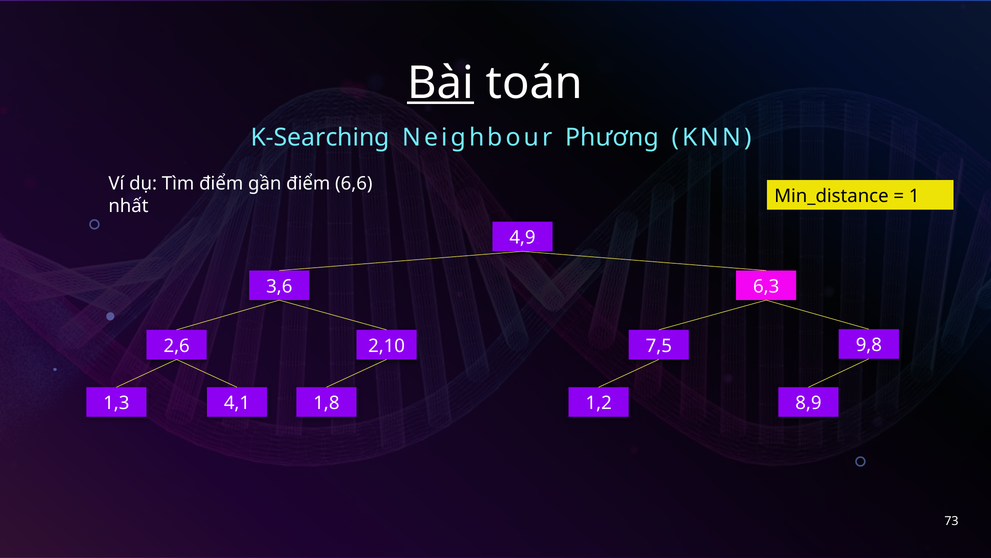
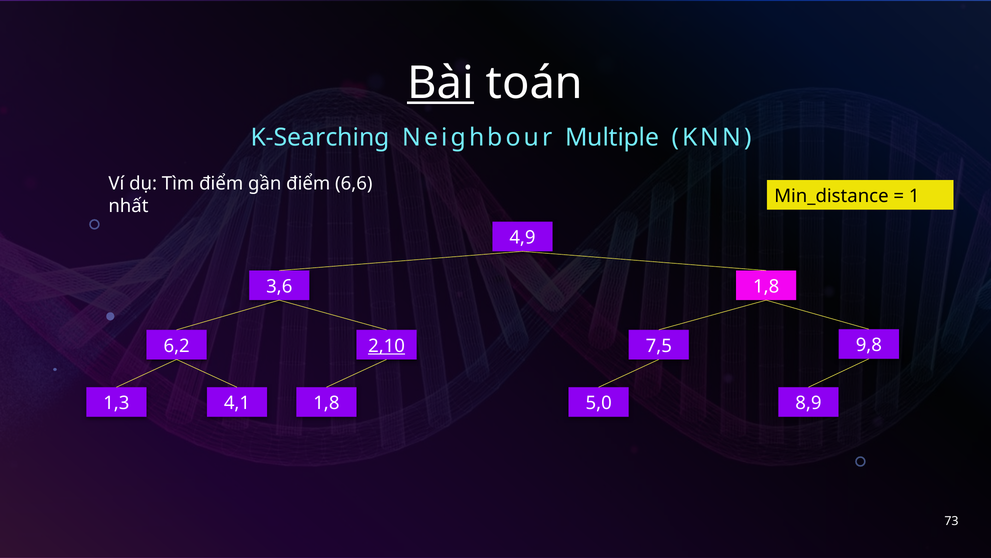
Phương: Phương -> Multiple
6,3 at (766, 286): 6,3 -> 1,8
2,6: 2,6 -> 6,2
2,10 underline: none -> present
1,2: 1,2 -> 5,0
